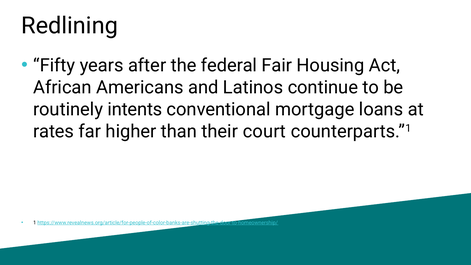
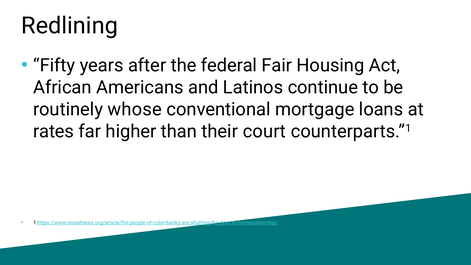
intents: intents -> whose
